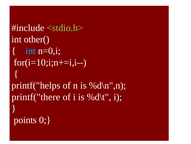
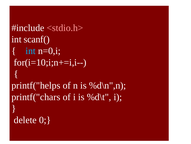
<stdio.h> colour: light green -> pink
other(: other( -> scanf(
printf("there: printf("there -> printf("chars
points: points -> delete
